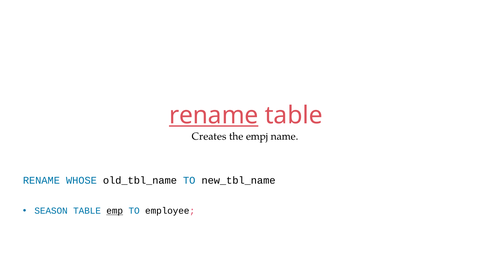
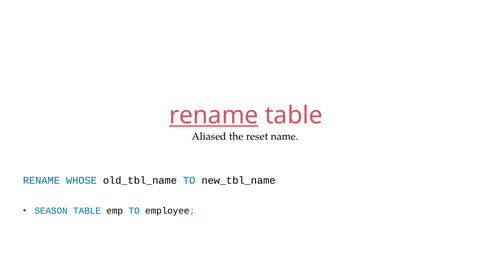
Creates: Creates -> Aliased
empj: empj -> reset
emp underline: present -> none
